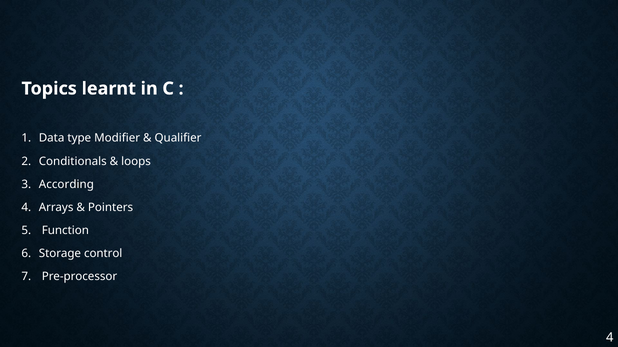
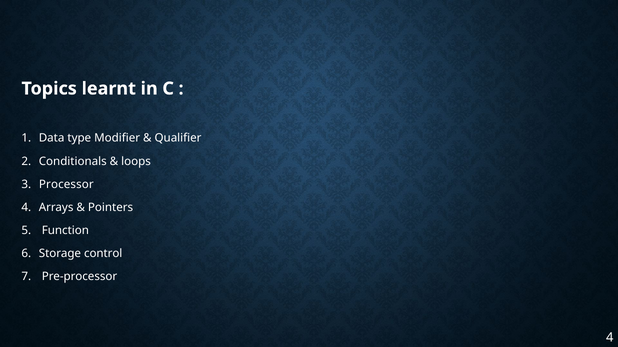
According: According -> Processor
